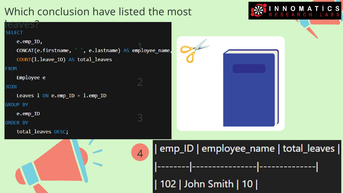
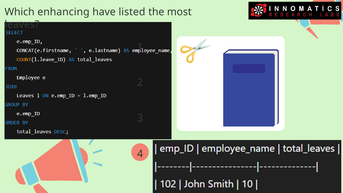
conclusion: conclusion -> enhancing
